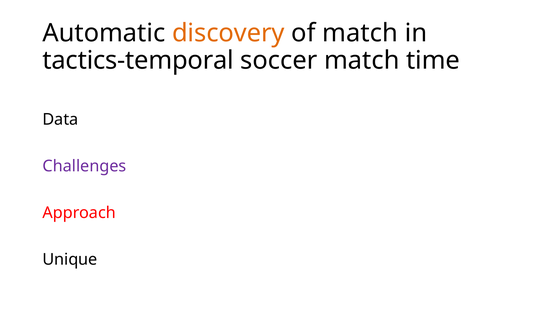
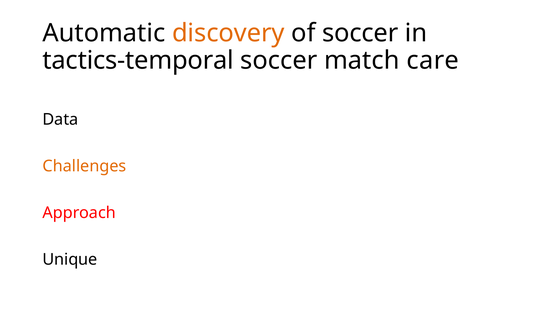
of match: match -> soccer
time: time -> care
Challenges colour: purple -> orange
